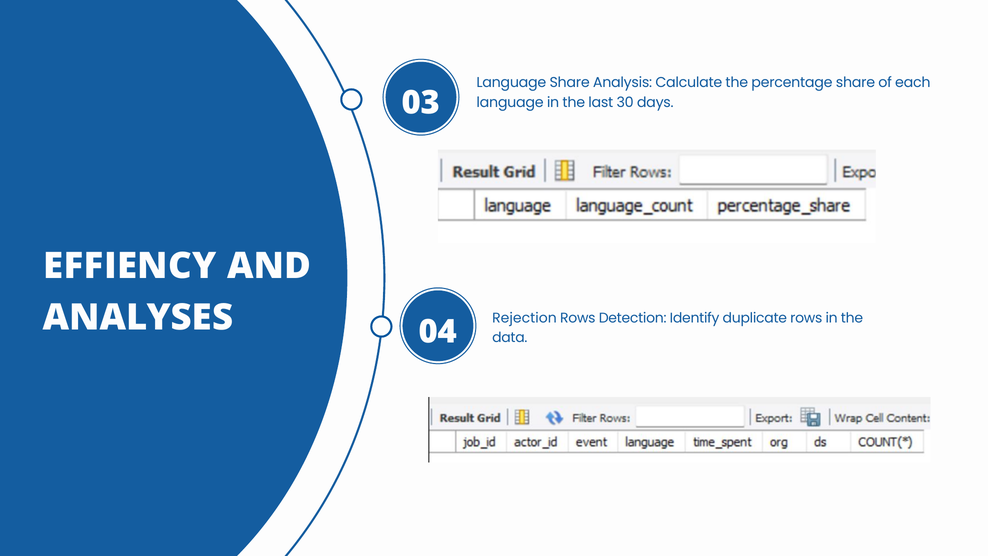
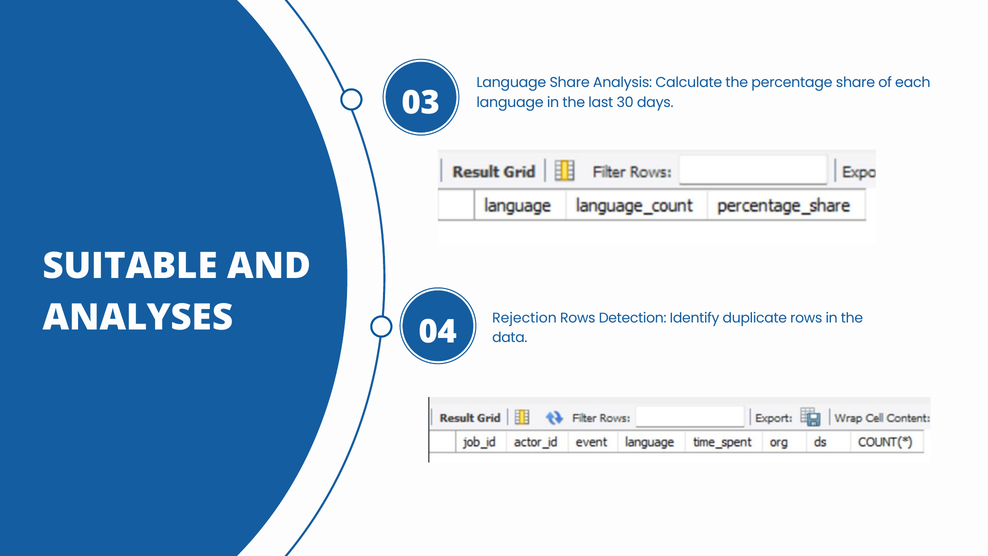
EFFIENCY: EFFIENCY -> SUITABLE
